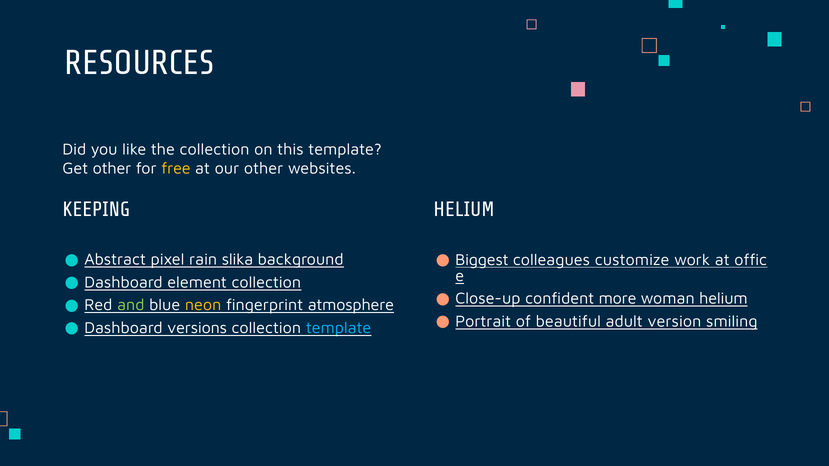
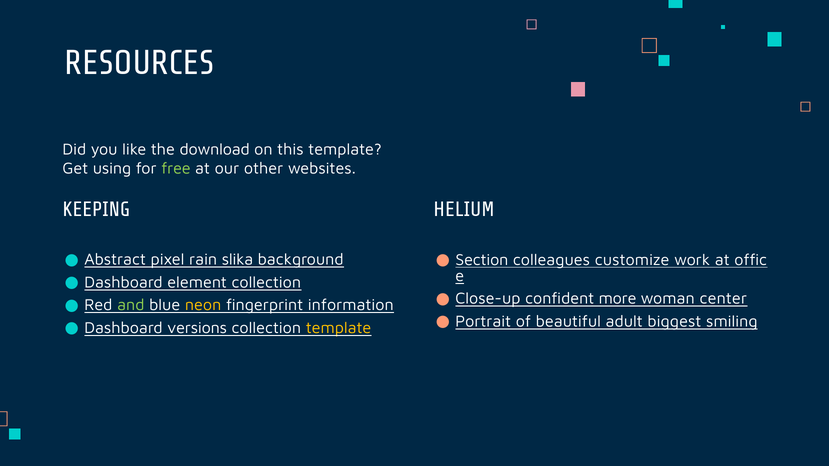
the collection: collection -> download
Get other: other -> using
free colour: yellow -> light green
Biggest: Biggest -> Section
woman helium: helium -> center
atmosphere: atmosphere -> information
version: version -> biggest
template at (339, 328) colour: light blue -> yellow
